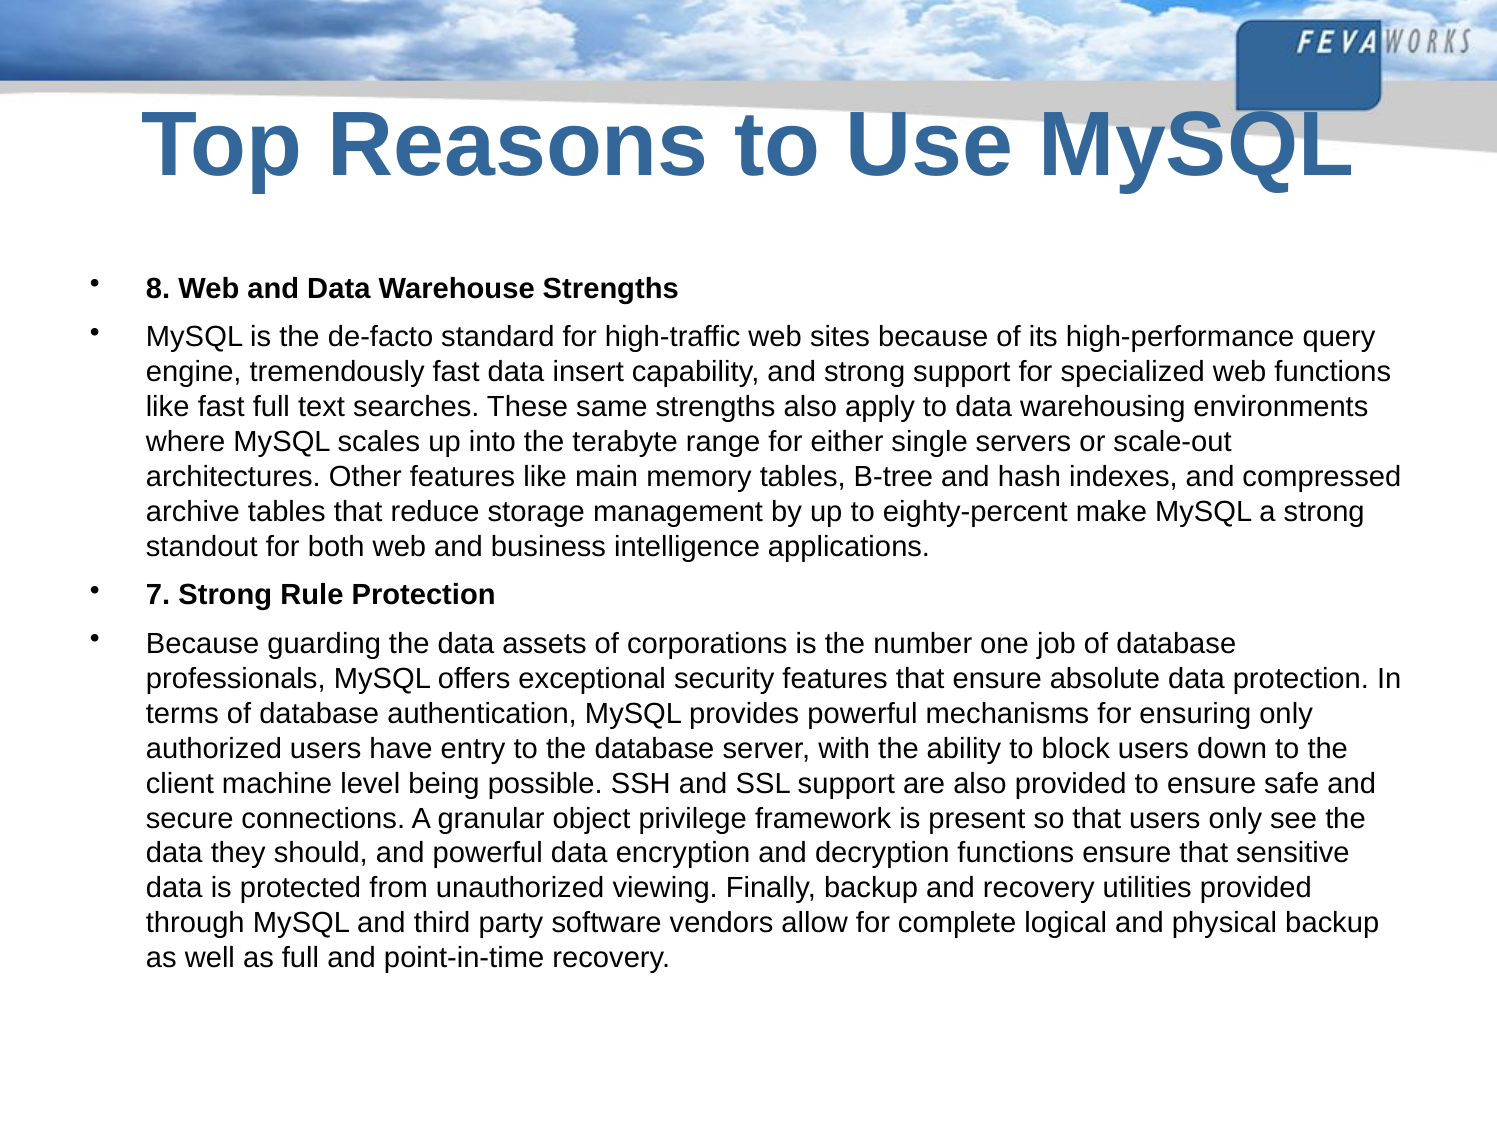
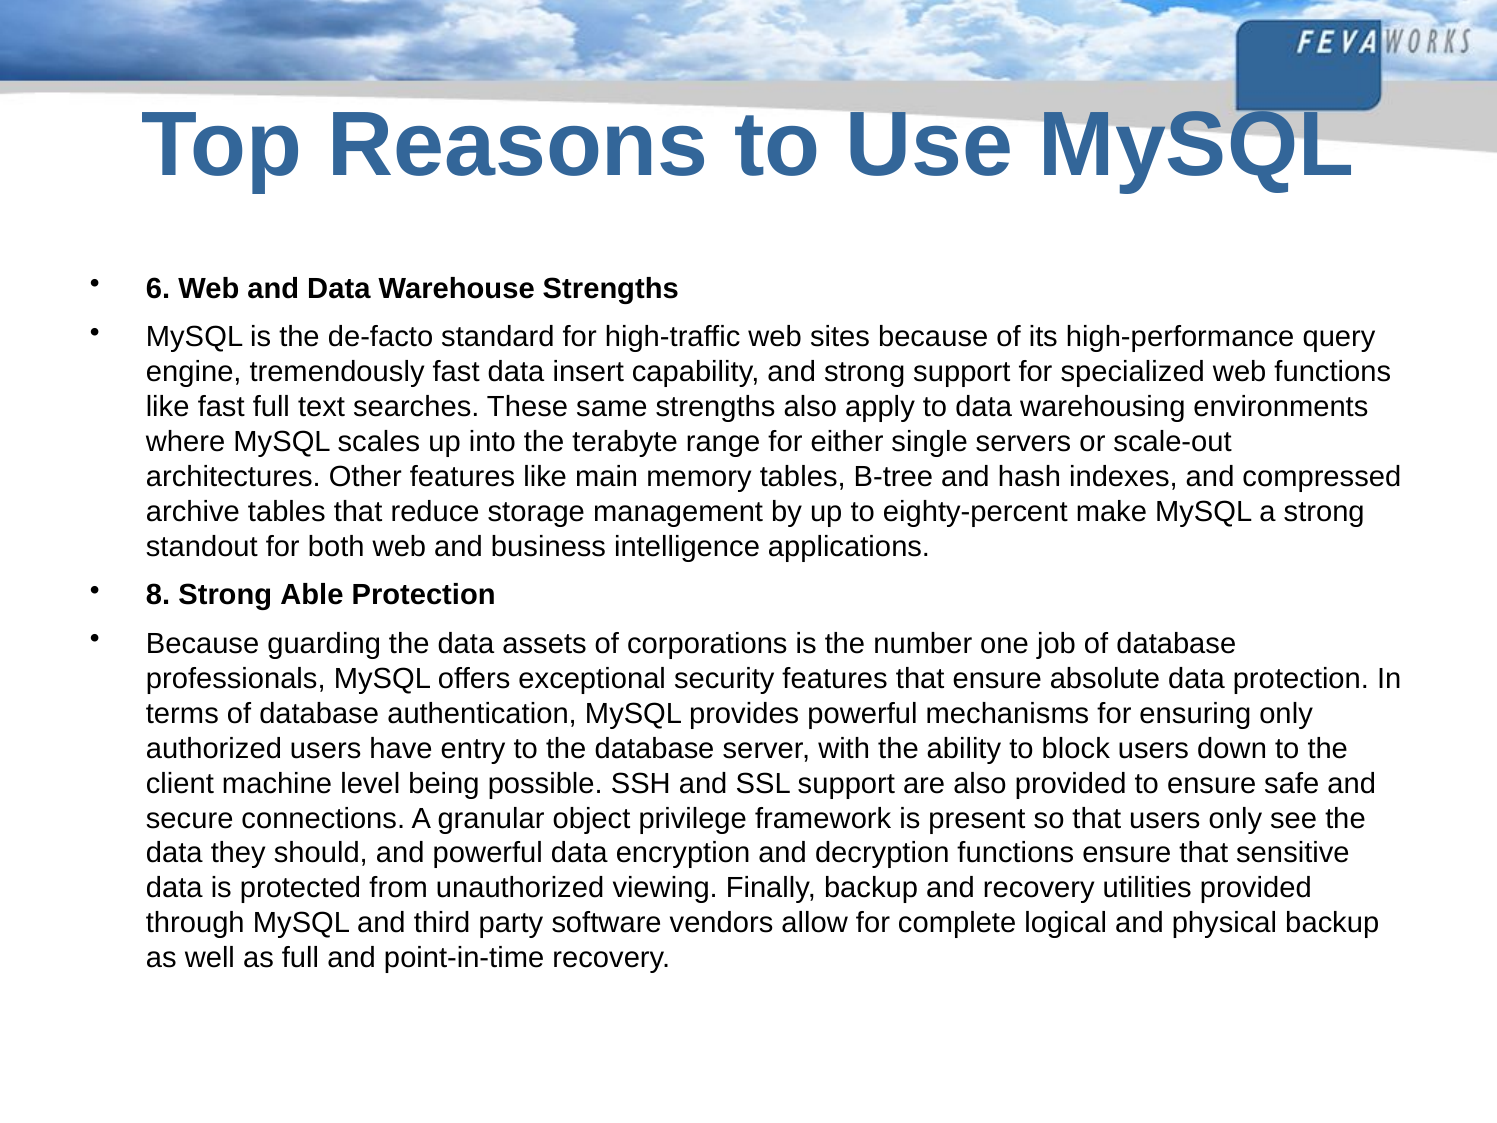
8: 8 -> 6
7: 7 -> 8
Rule: Rule -> Able
